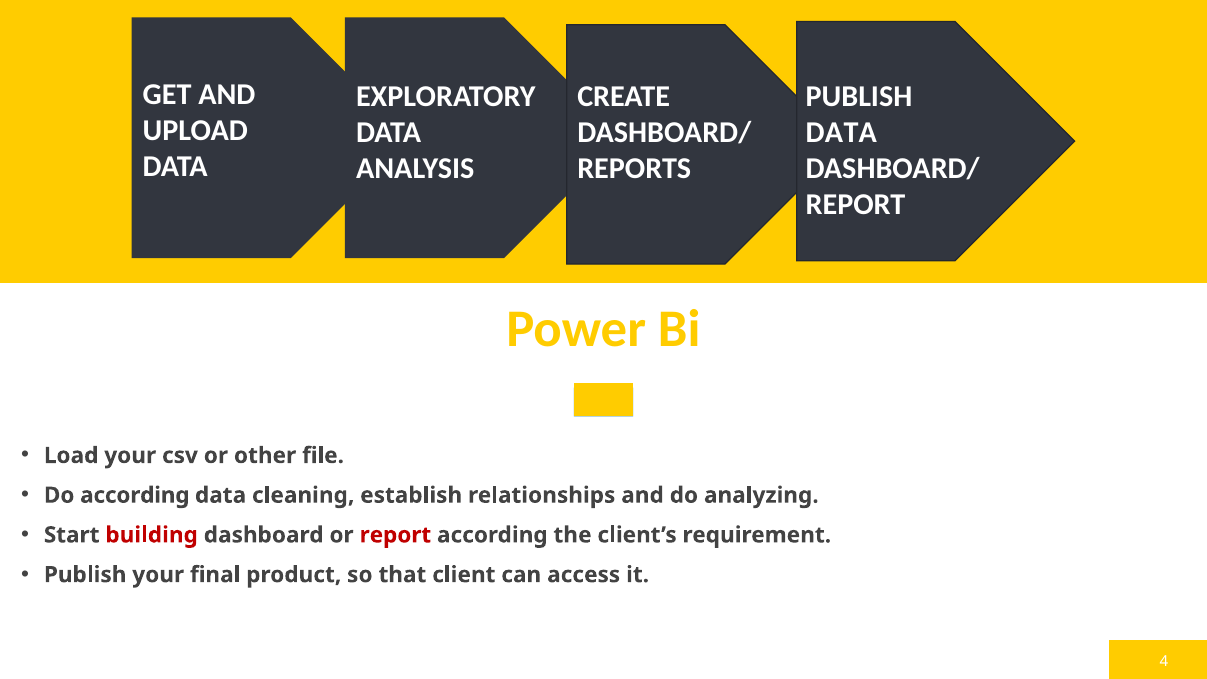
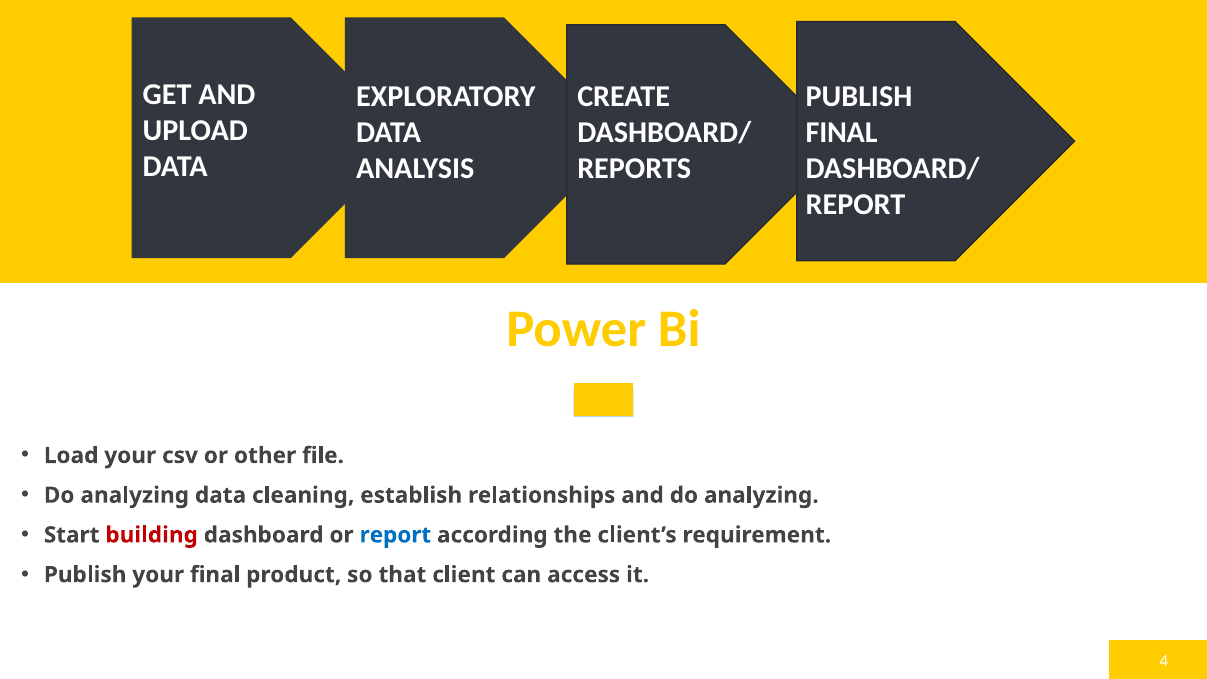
DATA at (841, 132): DATA -> FINAL
according at (135, 495): according -> analyzing
report at (395, 535) colour: red -> blue
